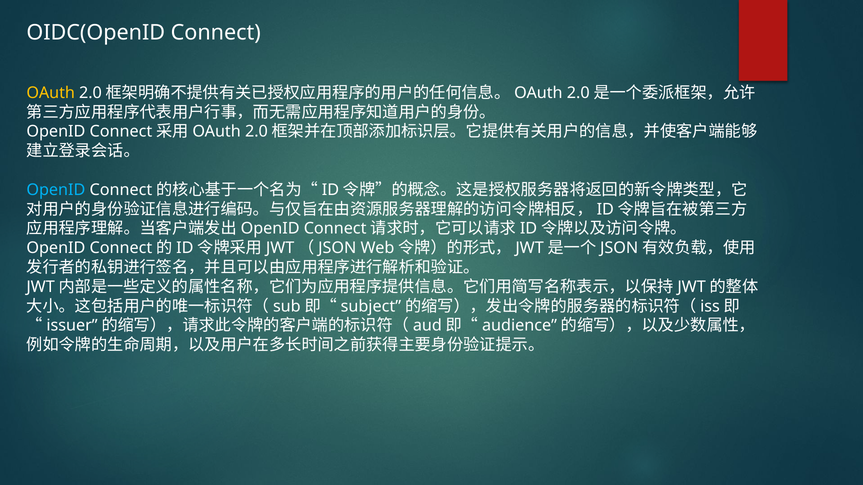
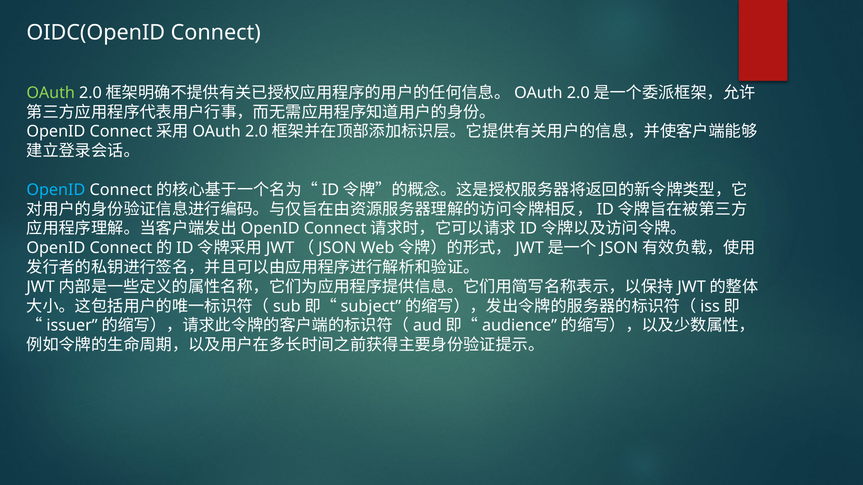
OAuth colour: yellow -> light green
